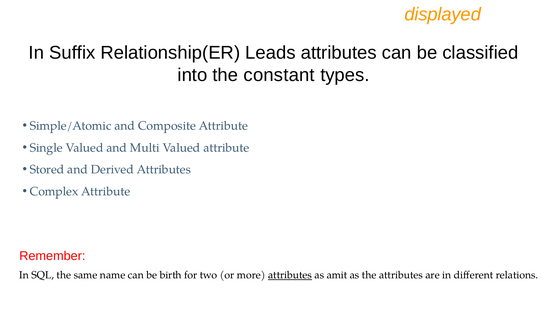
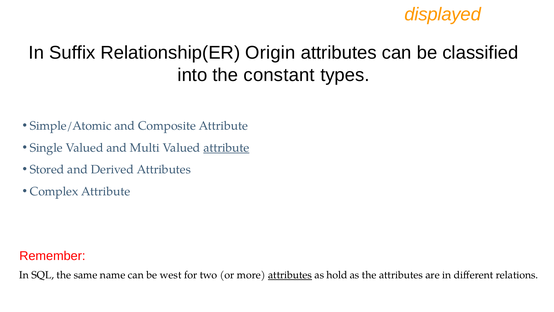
Leads: Leads -> Origin
attribute at (226, 148) underline: none -> present
birth: birth -> west
amit: amit -> hold
